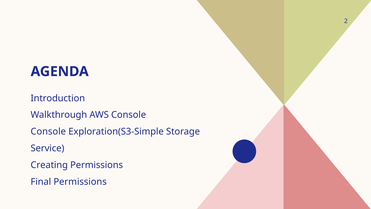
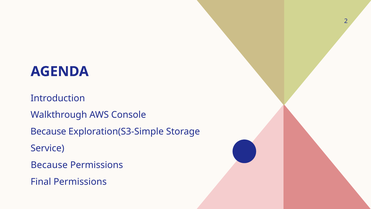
Console at (48, 131): Console -> Because
Creating at (49, 165): Creating -> Because
